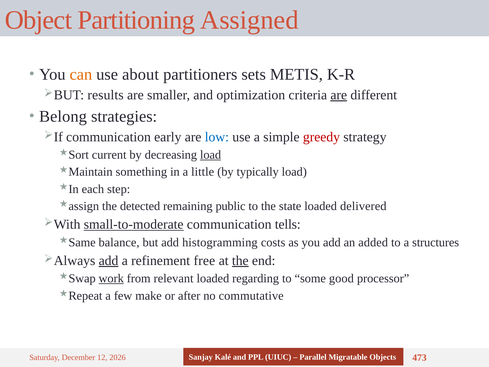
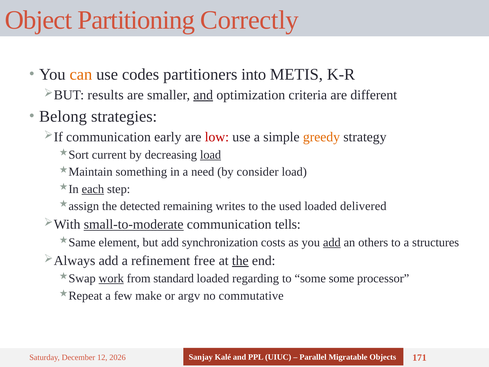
Assigned: Assigned -> Correctly
about: about -> codes
sets: sets -> into
and at (203, 95) underline: none -> present
are at (339, 95) underline: present -> none
low colour: blue -> red
greedy colour: red -> orange
little: little -> need
typically: typically -> consider
each underline: none -> present
public: public -> writes
state: state -> used
balance: balance -> element
histogramming: histogramming -> synchronization
add at (332, 242) underline: none -> present
added: added -> others
add at (109, 260) underline: present -> none
relevant: relevant -> standard
some good: good -> some
after: after -> argv
473: 473 -> 171
